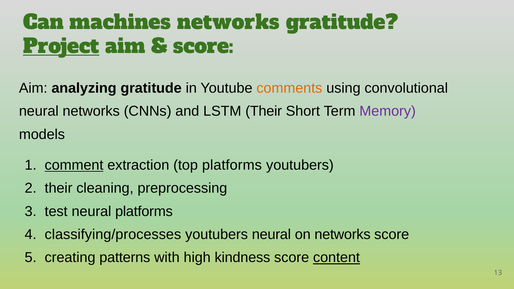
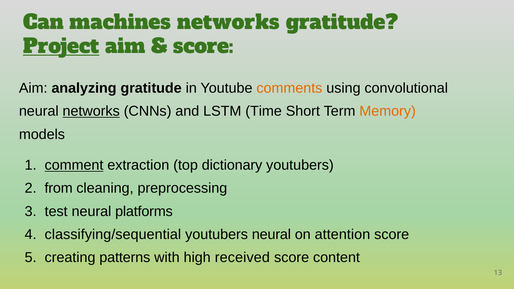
networks at (91, 111) underline: none -> present
LSTM Their: Their -> Time
Memory colour: purple -> orange
top platforms: platforms -> dictionary
their at (59, 188): their -> from
classifying/processes: classifying/processes -> classifying/sequential
on networks: networks -> attention
kindness: kindness -> received
content underline: present -> none
